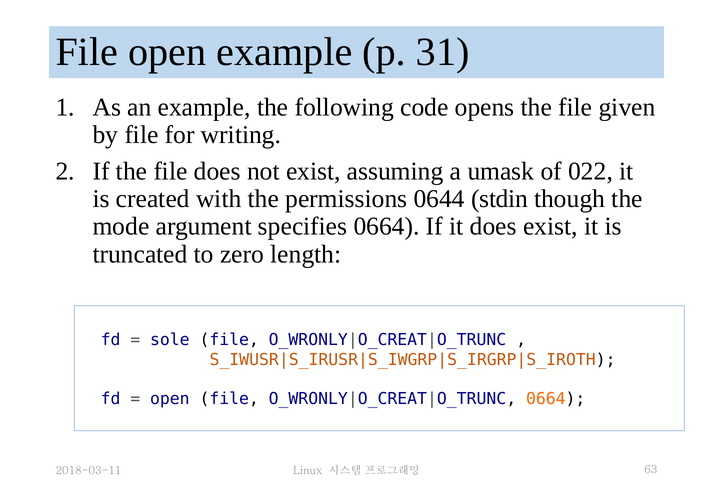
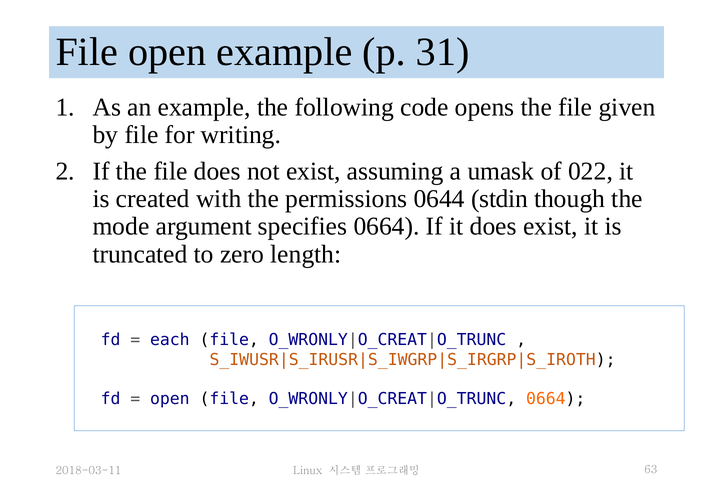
sole: sole -> each
